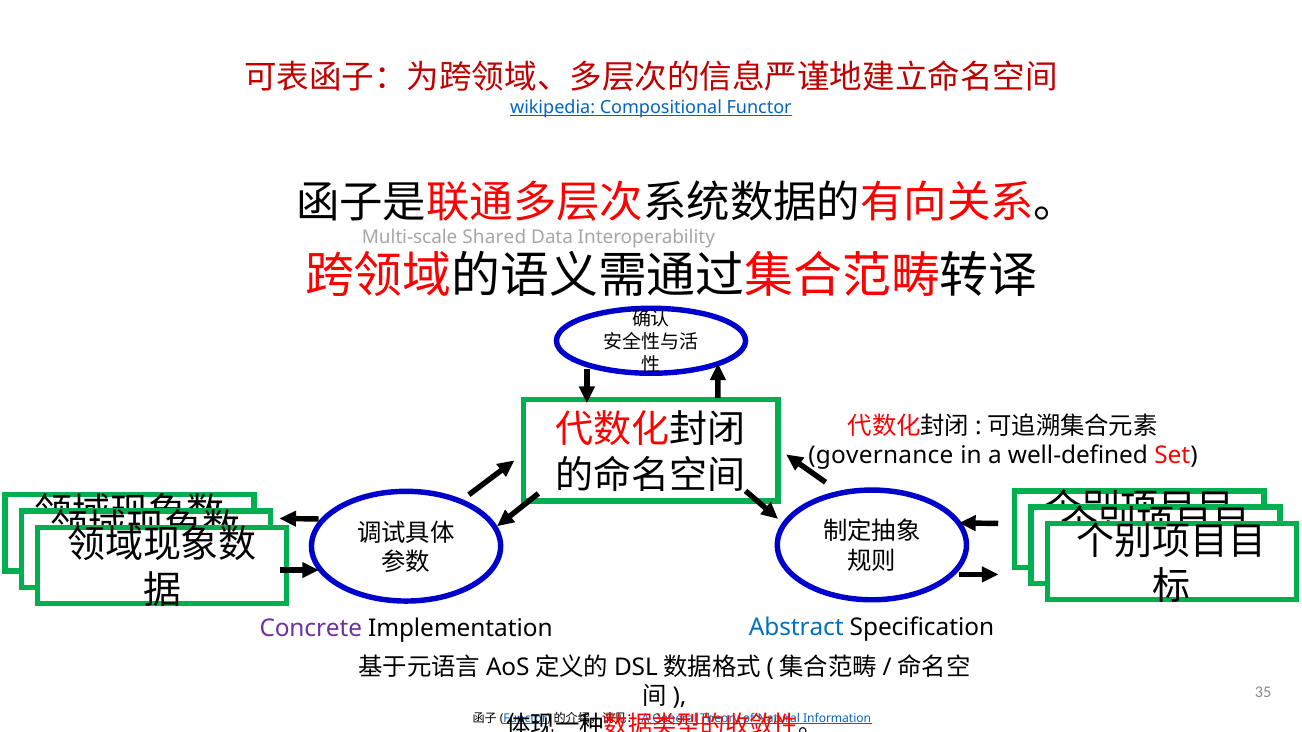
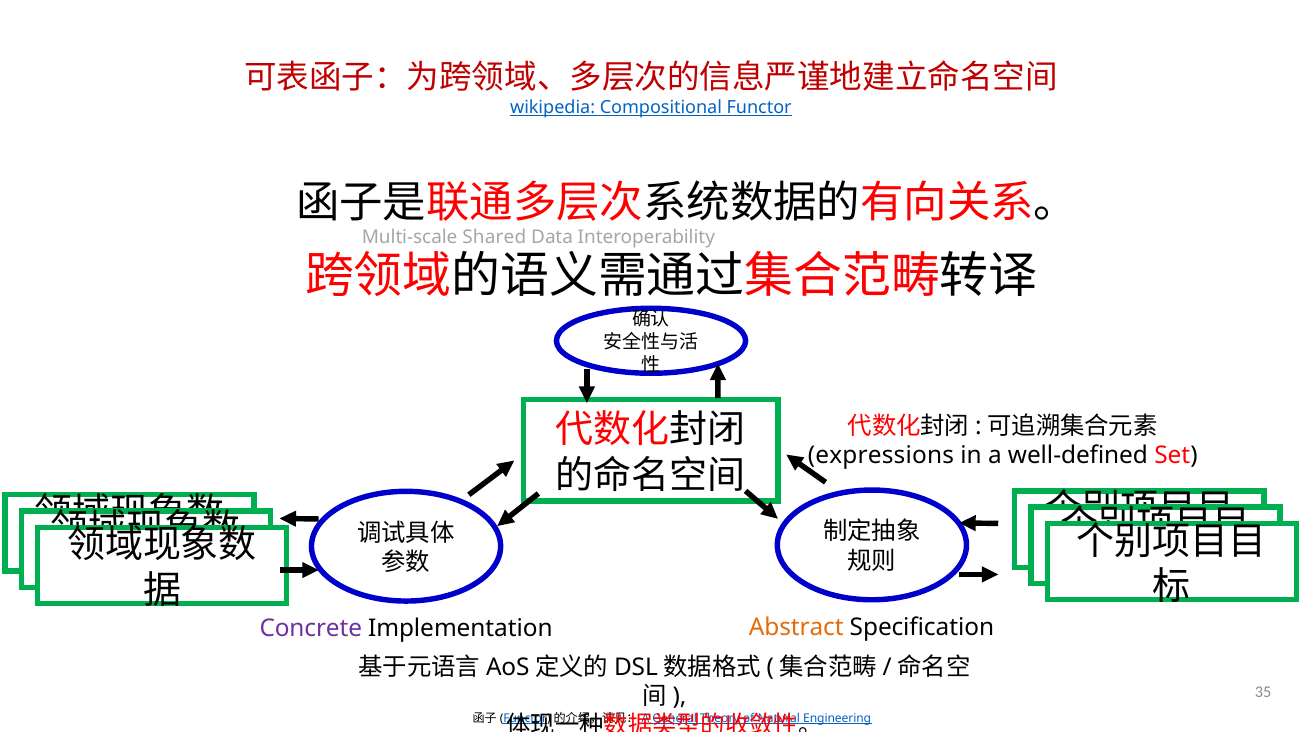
governance: governance -> expressions
Abstract colour: blue -> orange
Information: Information -> Engineering
